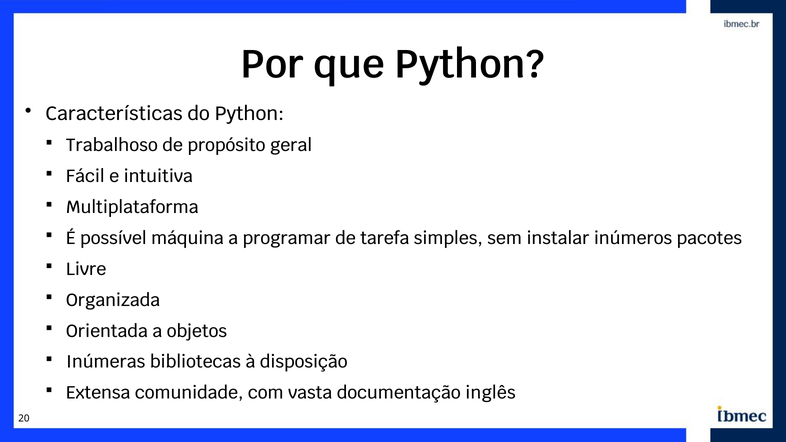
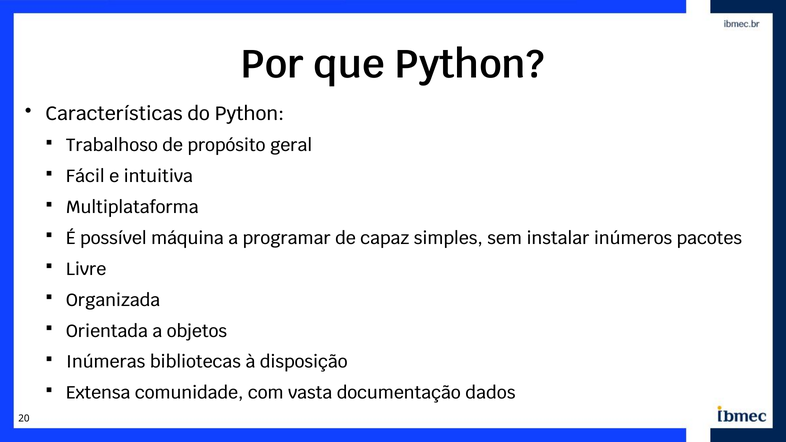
tarefa: tarefa -> capaz
inglês: inglês -> dados
